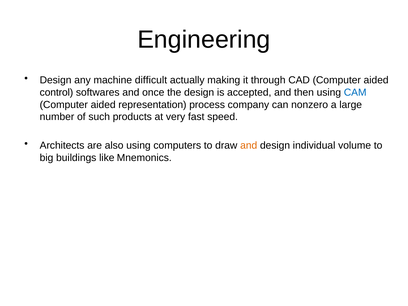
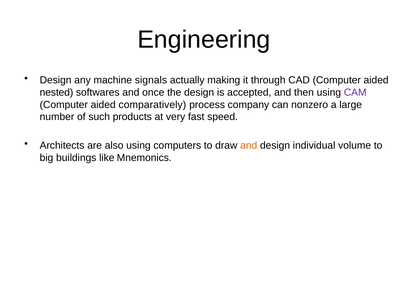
difficult: difficult -> signals
control: control -> nested
CAM colour: blue -> purple
representation: representation -> comparatively
